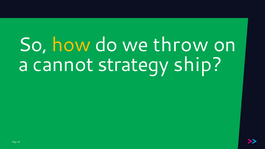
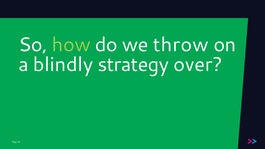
how colour: yellow -> light green
cannot: cannot -> blindly
ship: ship -> over
